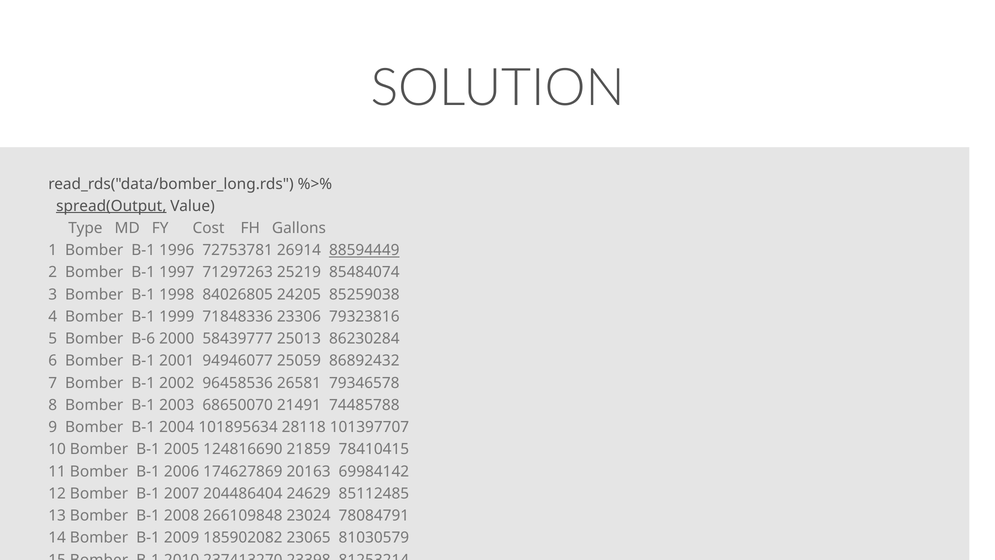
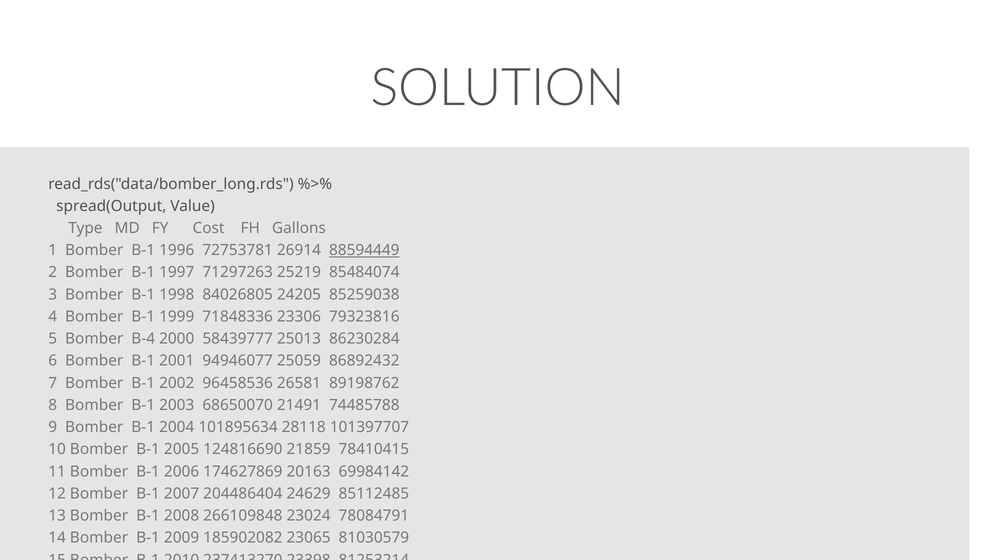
spread(Output underline: present -> none
B-6: B-6 -> B-4
79346578: 79346578 -> 89198762
